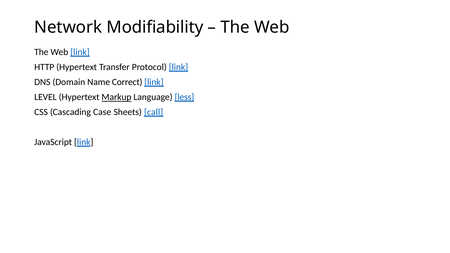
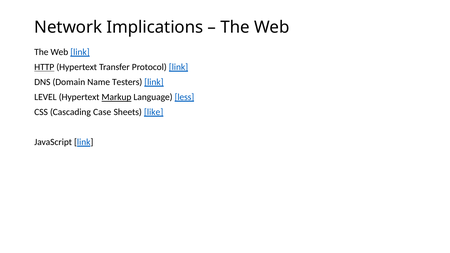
Modifiability: Modifiability -> Implications
HTTP underline: none -> present
Correct: Correct -> Testers
call: call -> like
